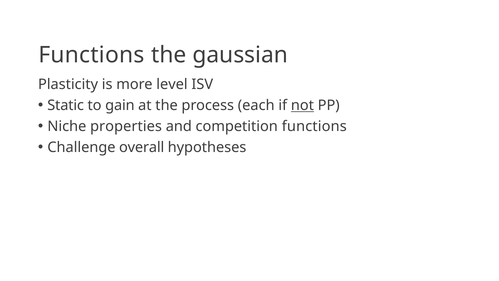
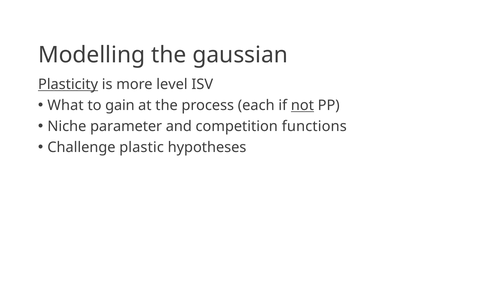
Functions at (91, 55): Functions -> Modelling
Plasticity underline: none -> present
Static: Static -> What
properties: properties -> parameter
overall: overall -> plastic
